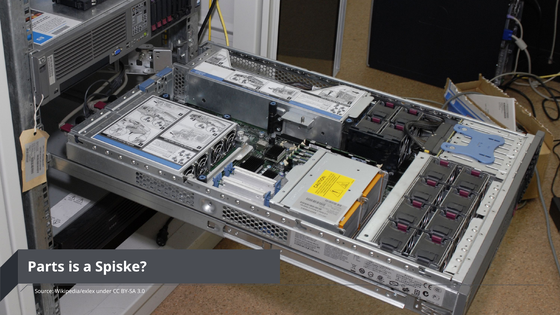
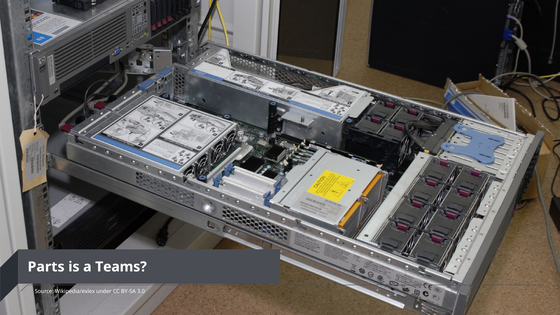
Spiske: Spiske -> Teams
